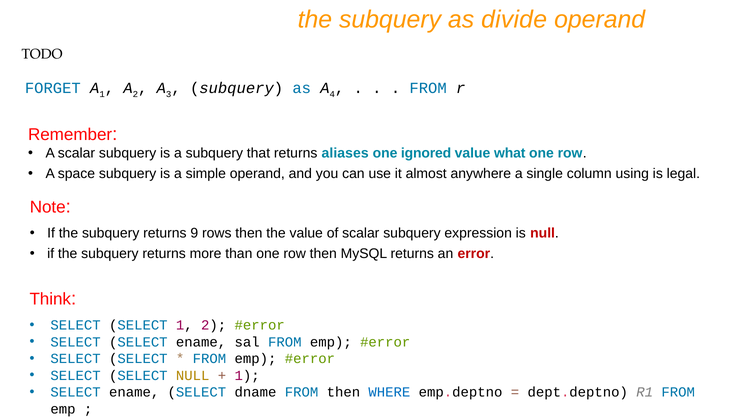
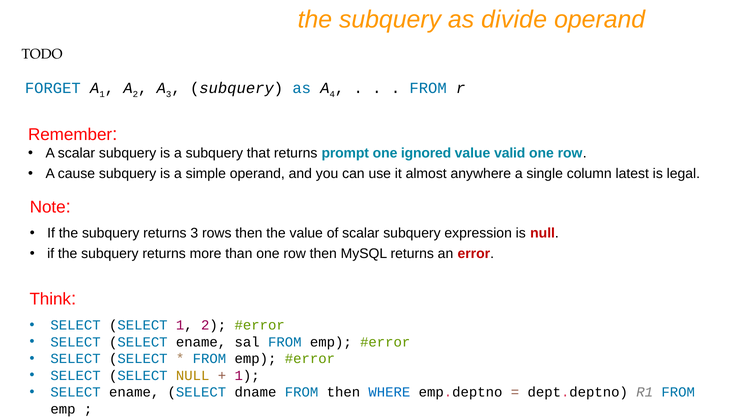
aliases: aliases -> prompt
what: what -> valid
space: space -> cause
using: using -> latest
returns 9: 9 -> 3
